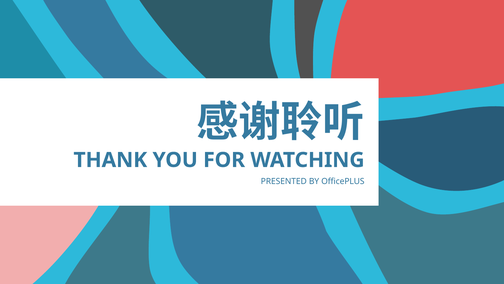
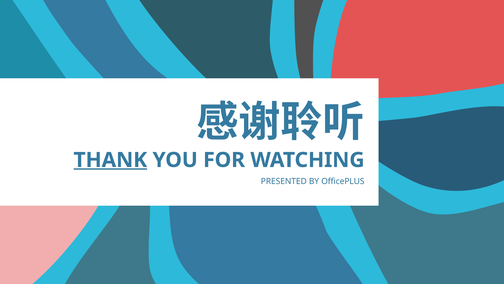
THANK underline: none -> present
